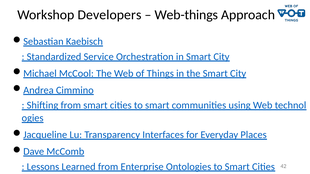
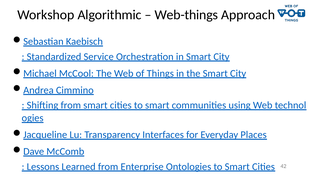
Developers: Developers -> Algorithmic
